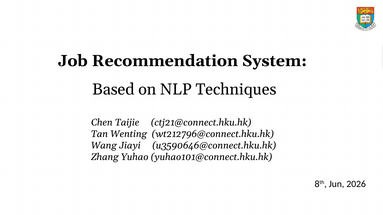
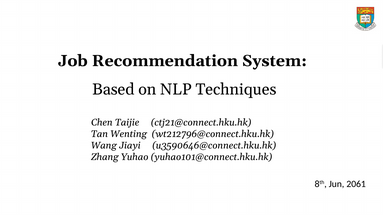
2026: 2026 -> 2061
